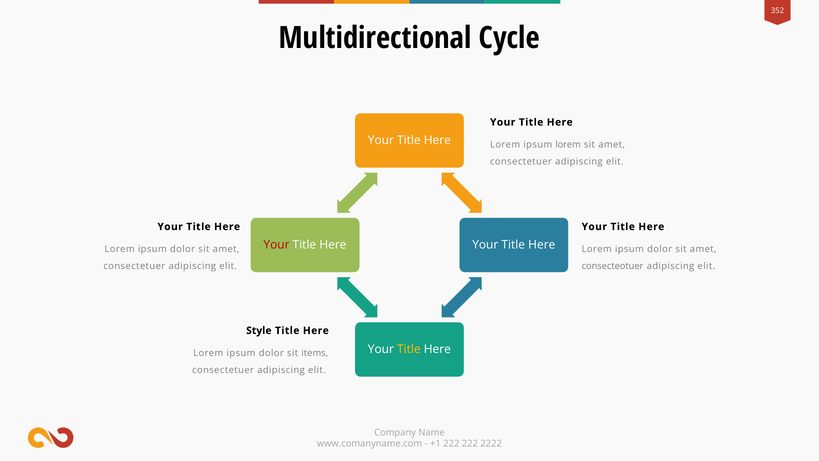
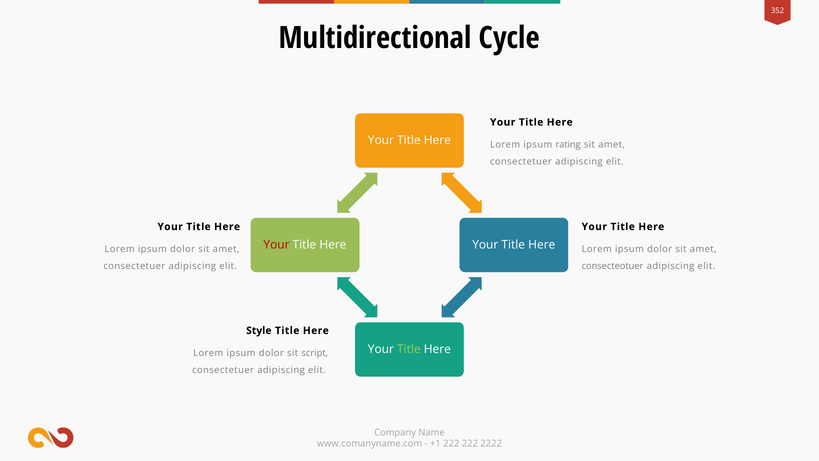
ipsum lorem: lorem -> rating
Title at (409, 349) colour: yellow -> light green
items: items -> script
